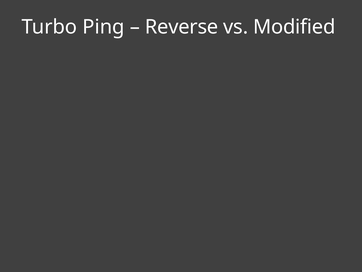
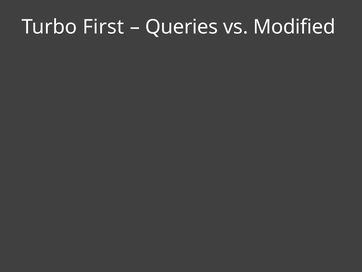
Ping: Ping -> First
Reverse: Reverse -> Queries
